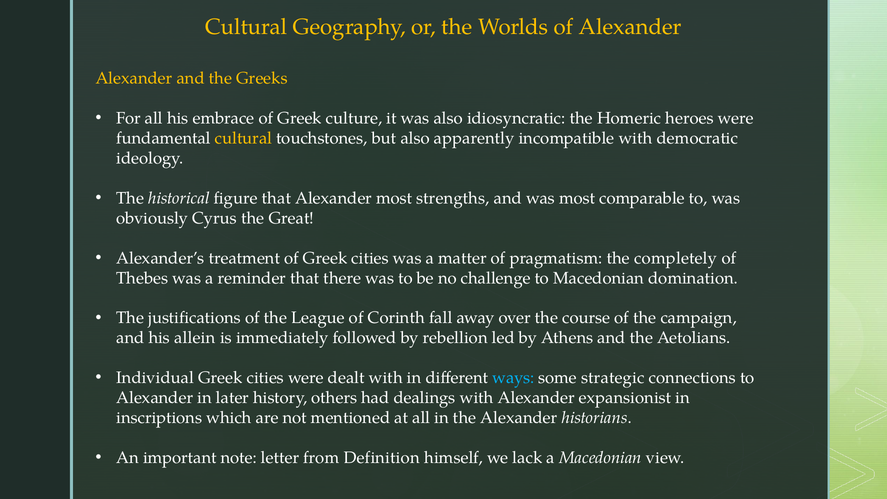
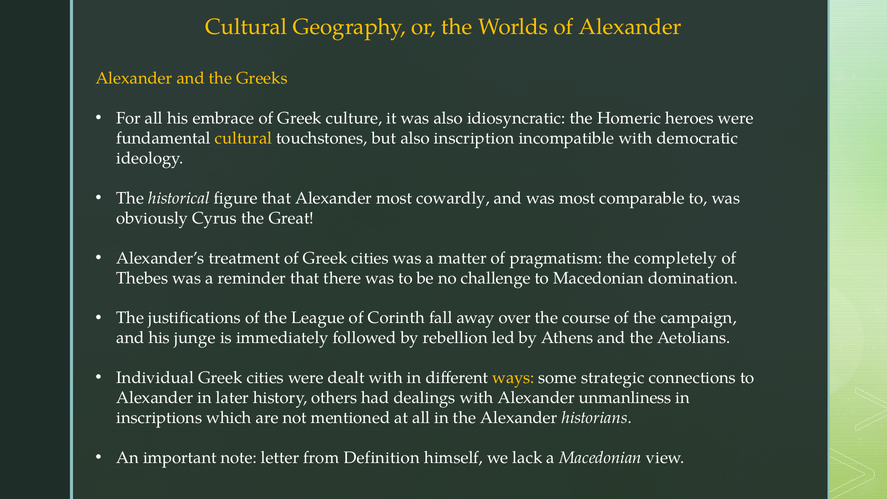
apparently: apparently -> inscription
strengths: strengths -> cowardly
allein: allein -> junge
ways colour: light blue -> yellow
expansionist: expansionist -> unmanliness
